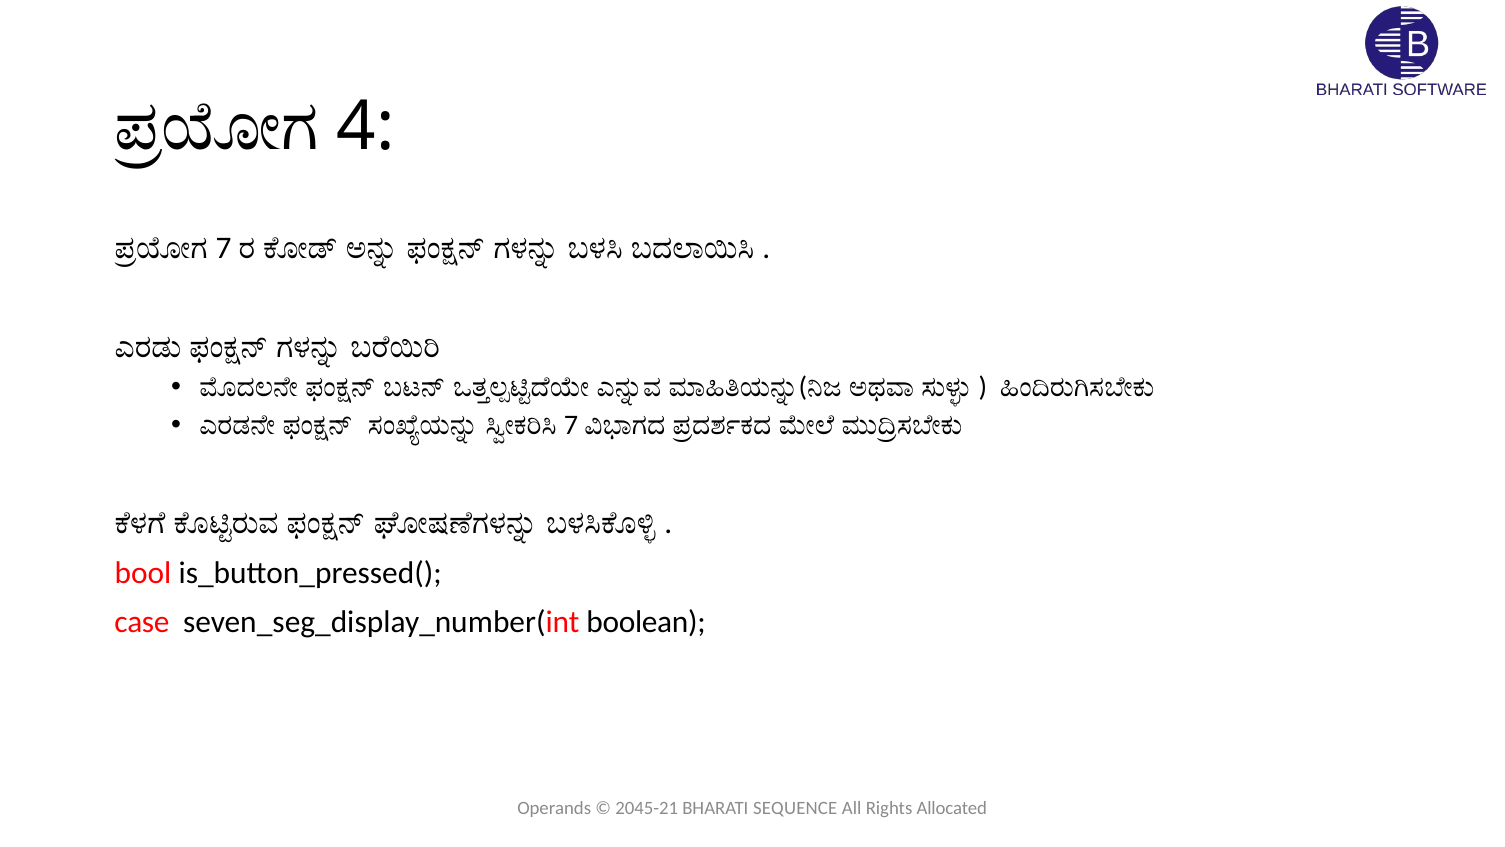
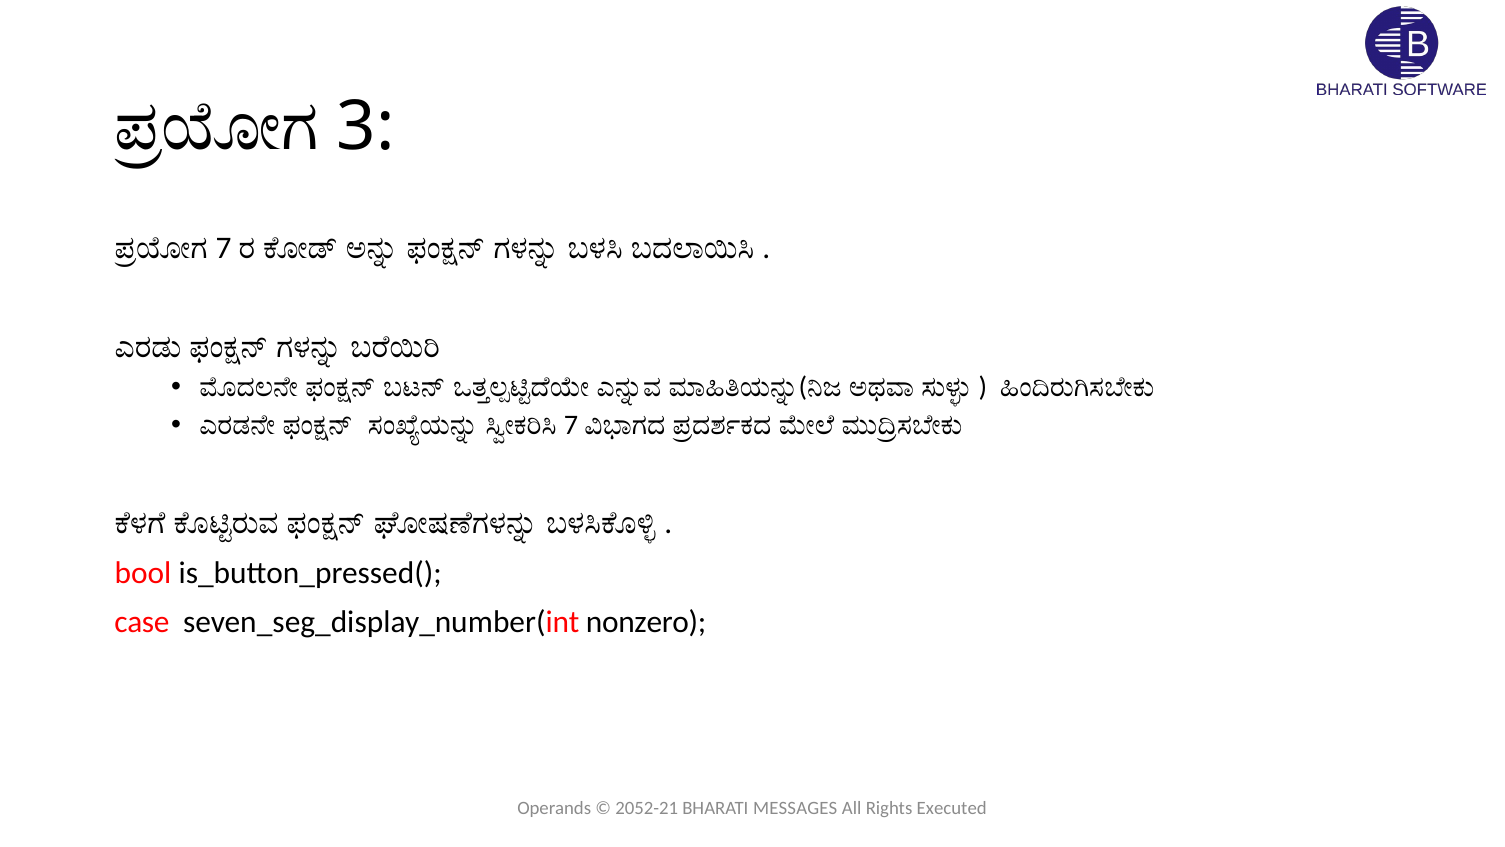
4: 4 -> 3
boolean: boolean -> nonzero
2045-21: 2045-21 -> 2052-21
SEQUENCE: SEQUENCE -> MESSAGES
Allocated: Allocated -> Executed
